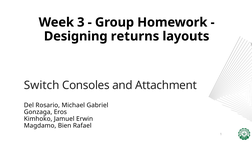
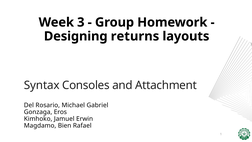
Switch: Switch -> Syntax
